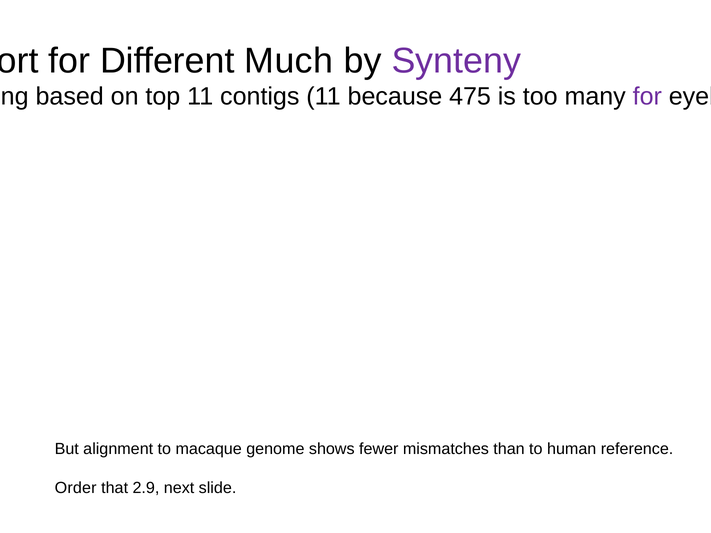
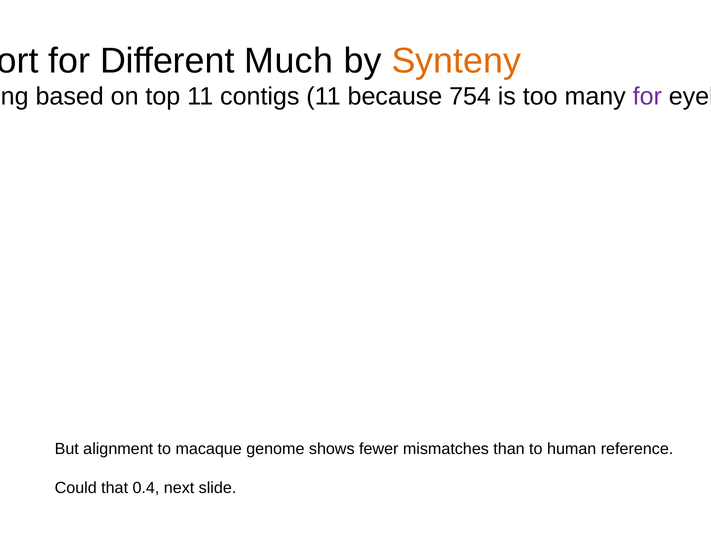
Synteny colour: purple -> orange
475: 475 -> 754
Order: Order -> Could
2.9: 2.9 -> 0.4
